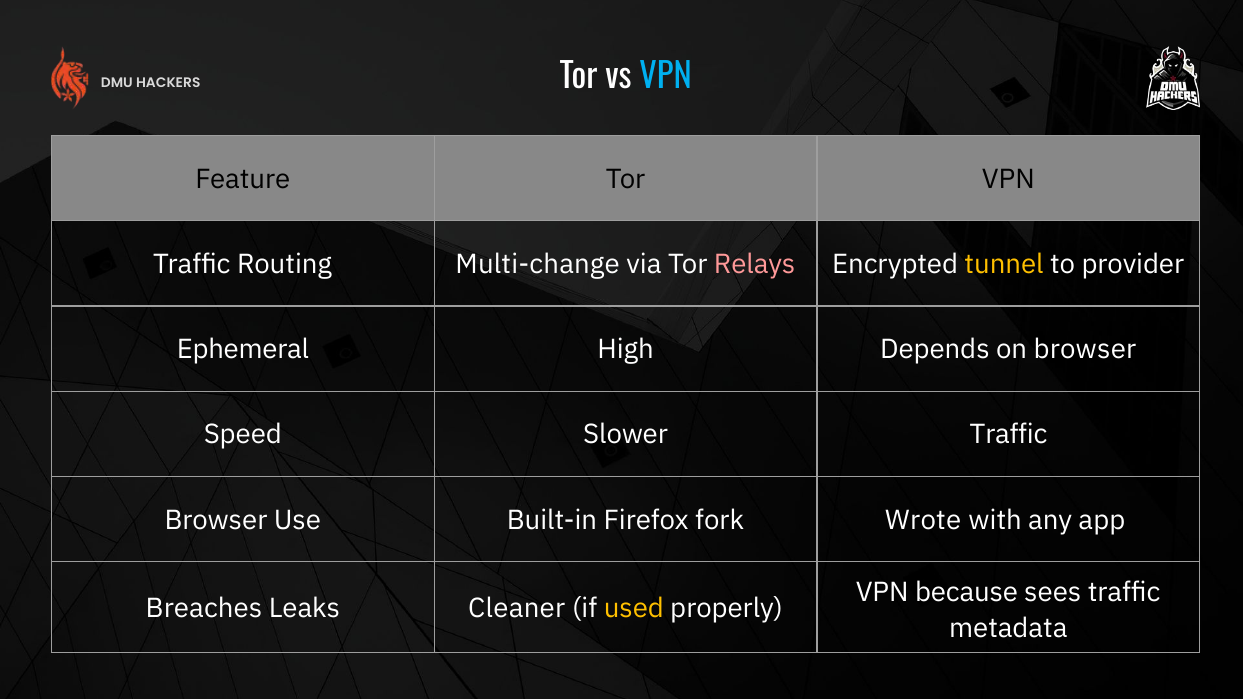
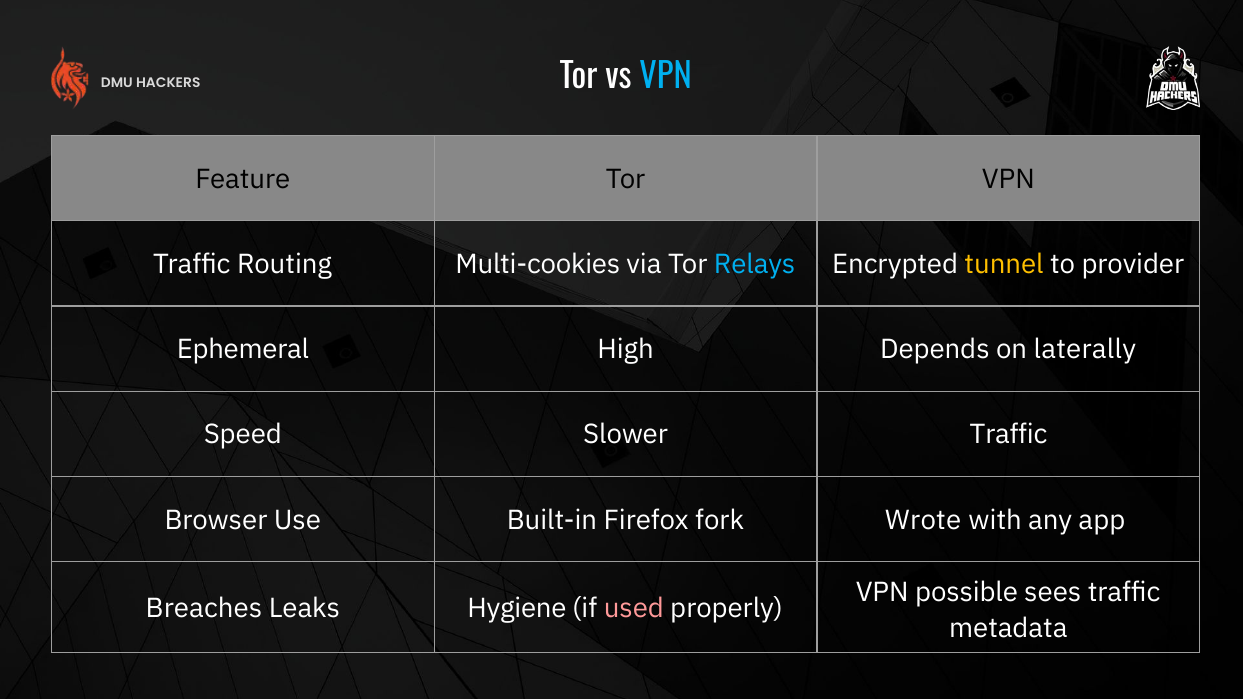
Multi-change: Multi-change -> Multi-cookies
Relays colour: pink -> light blue
on browser: browser -> laterally
because: because -> possible
Cleaner: Cleaner -> Hygiene
used colour: yellow -> pink
